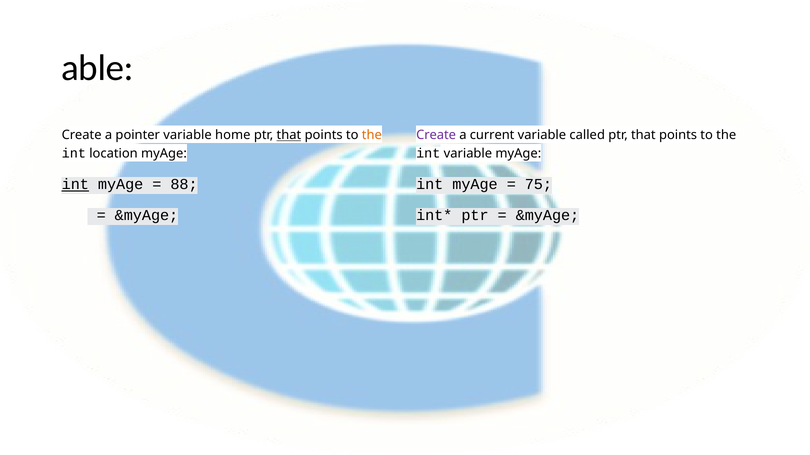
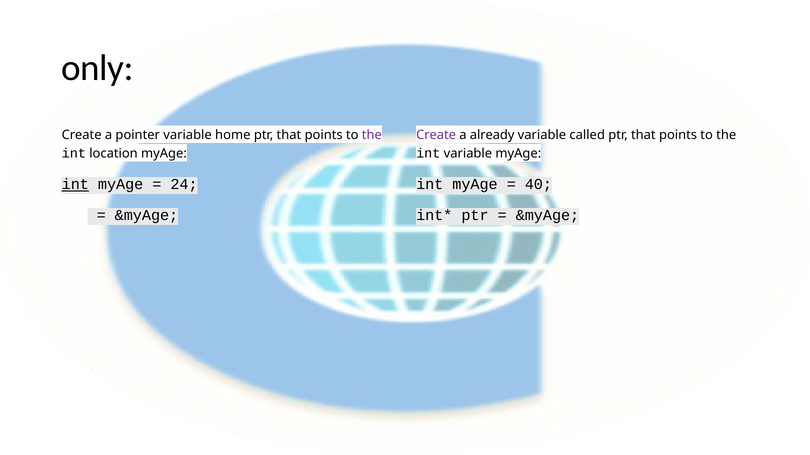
able: able -> only
that at (289, 135) underline: present -> none
the at (372, 135) colour: orange -> purple
current: current -> already
88: 88 -> 24
75: 75 -> 40
